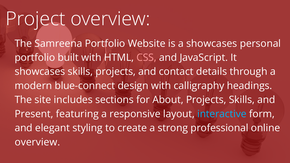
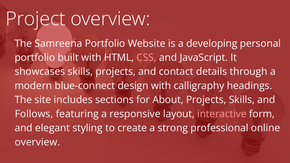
a showcases: showcases -> developing
Present: Present -> Follows
interactive colour: light blue -> pink
